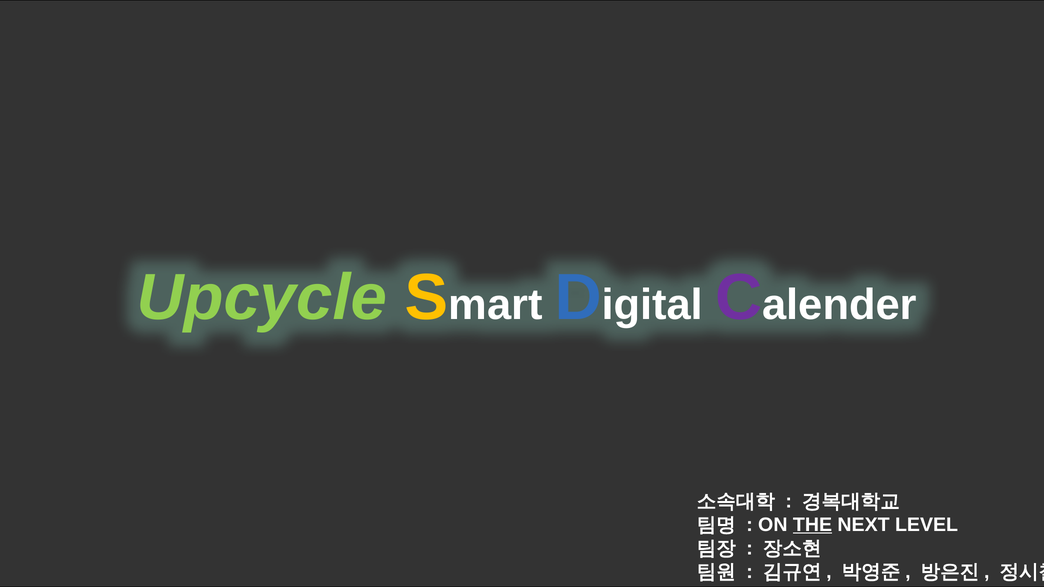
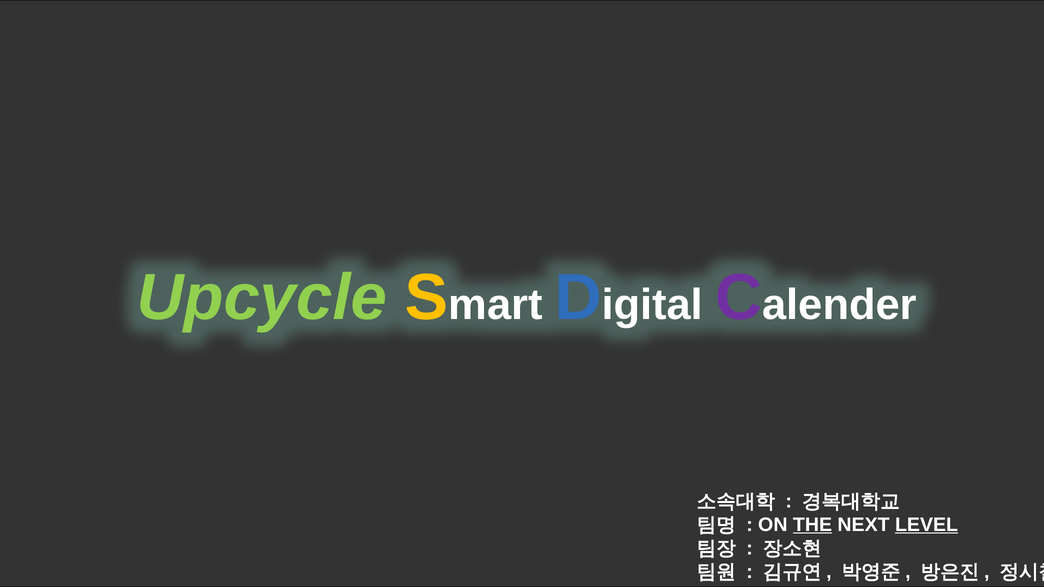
LEVEL underline: none -> present
